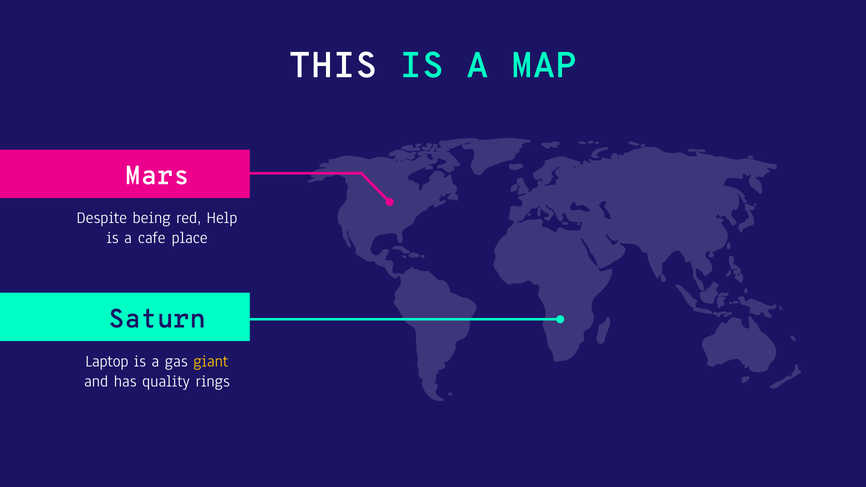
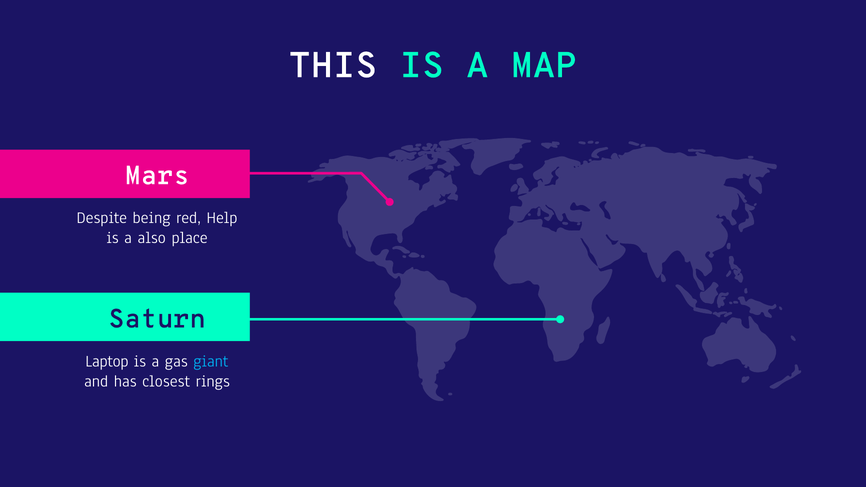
cafe: cafe -> also
giant colour: yellow -> light blue
quality: quality -> closest
